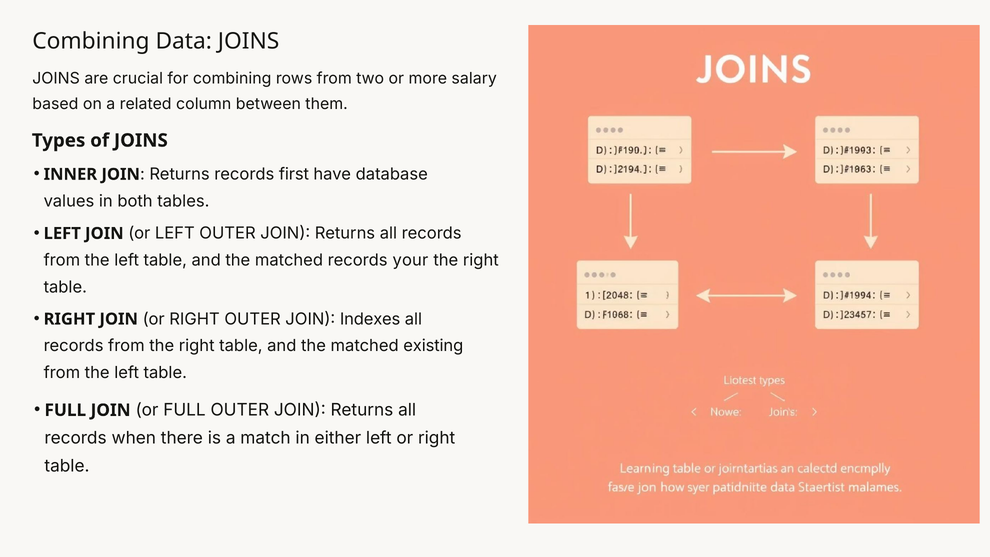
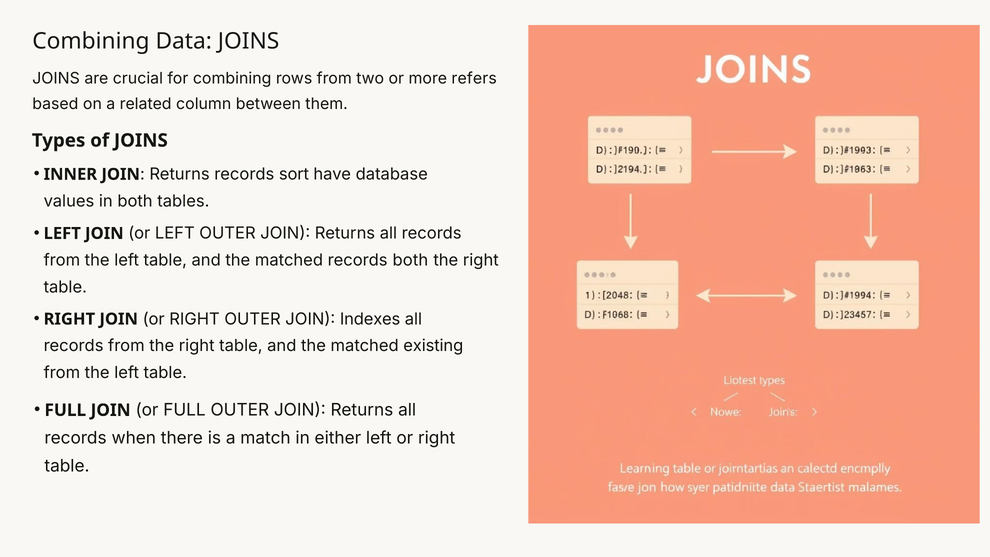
salary: salary -> refers
first: first -> sort
records your: your -> both
